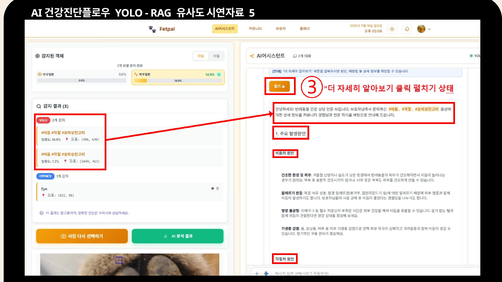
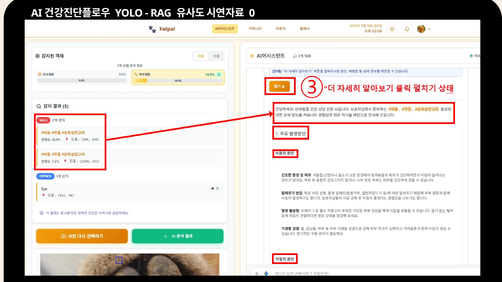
5: 5 -> 0
